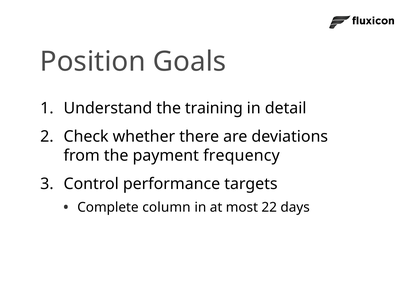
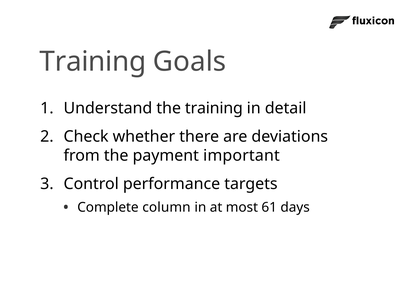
Position at (93, 62): Position -> Training
frequency: frequency -> important
22: 22 -> 61
